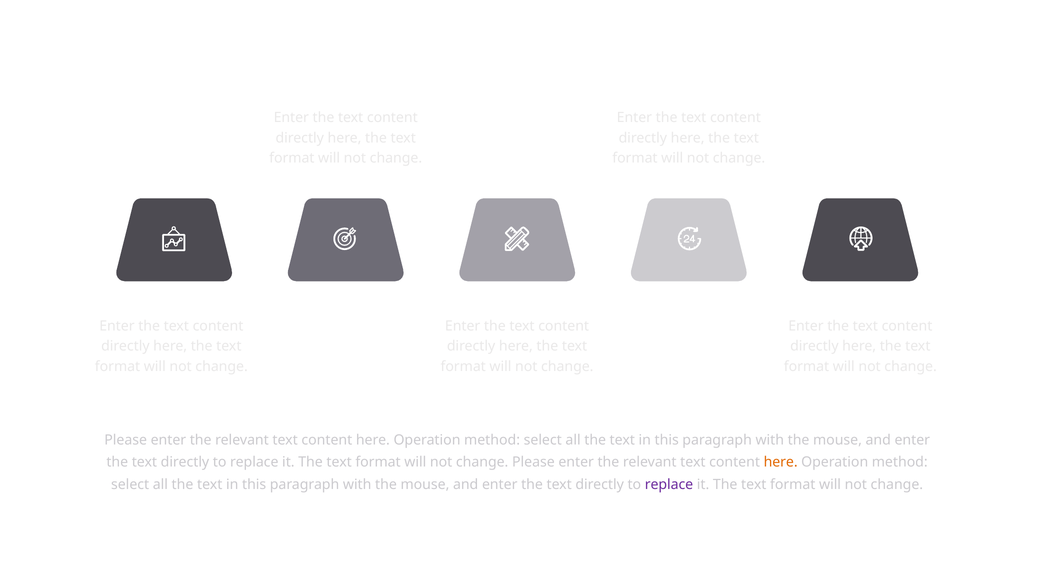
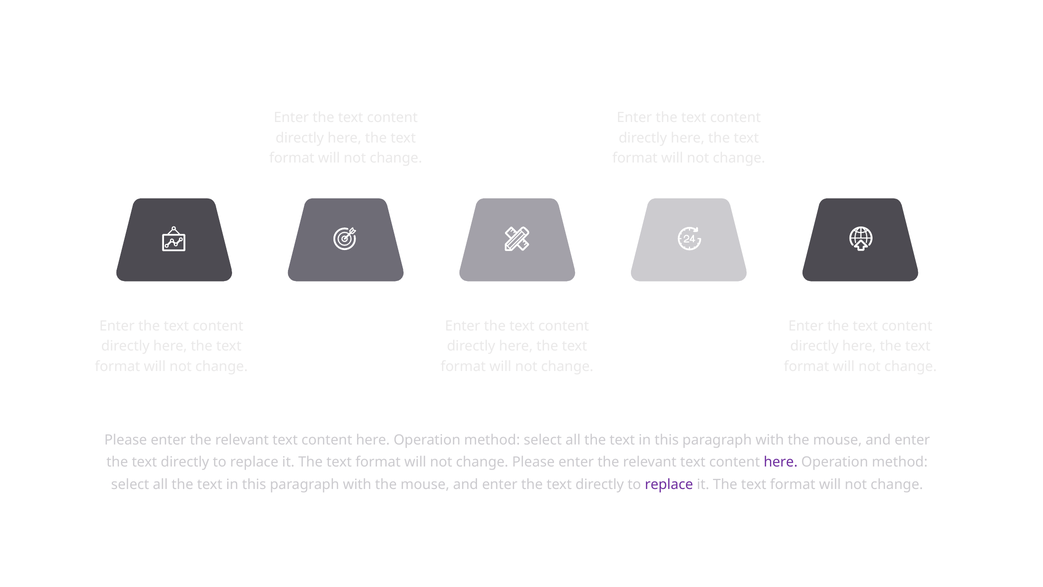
here at (781, 462) colour: orange -> purple
